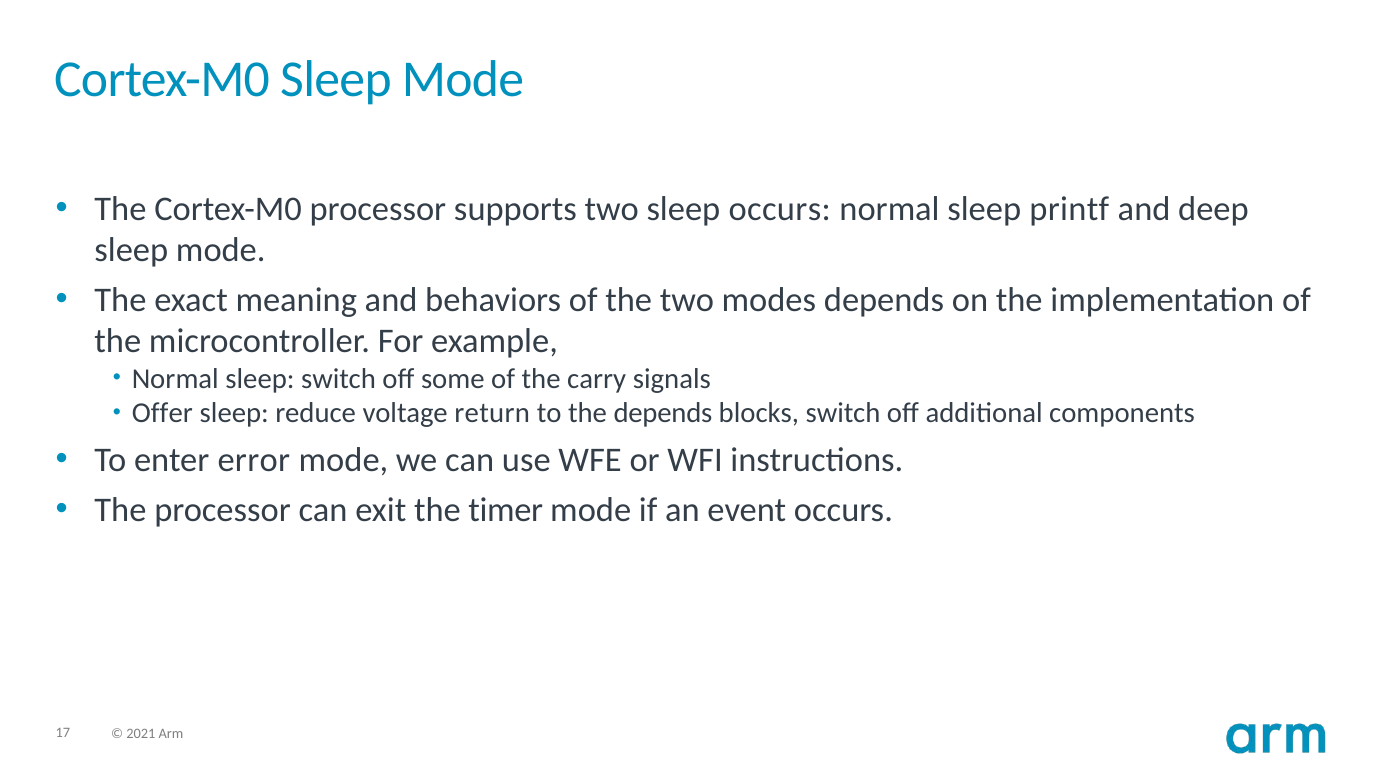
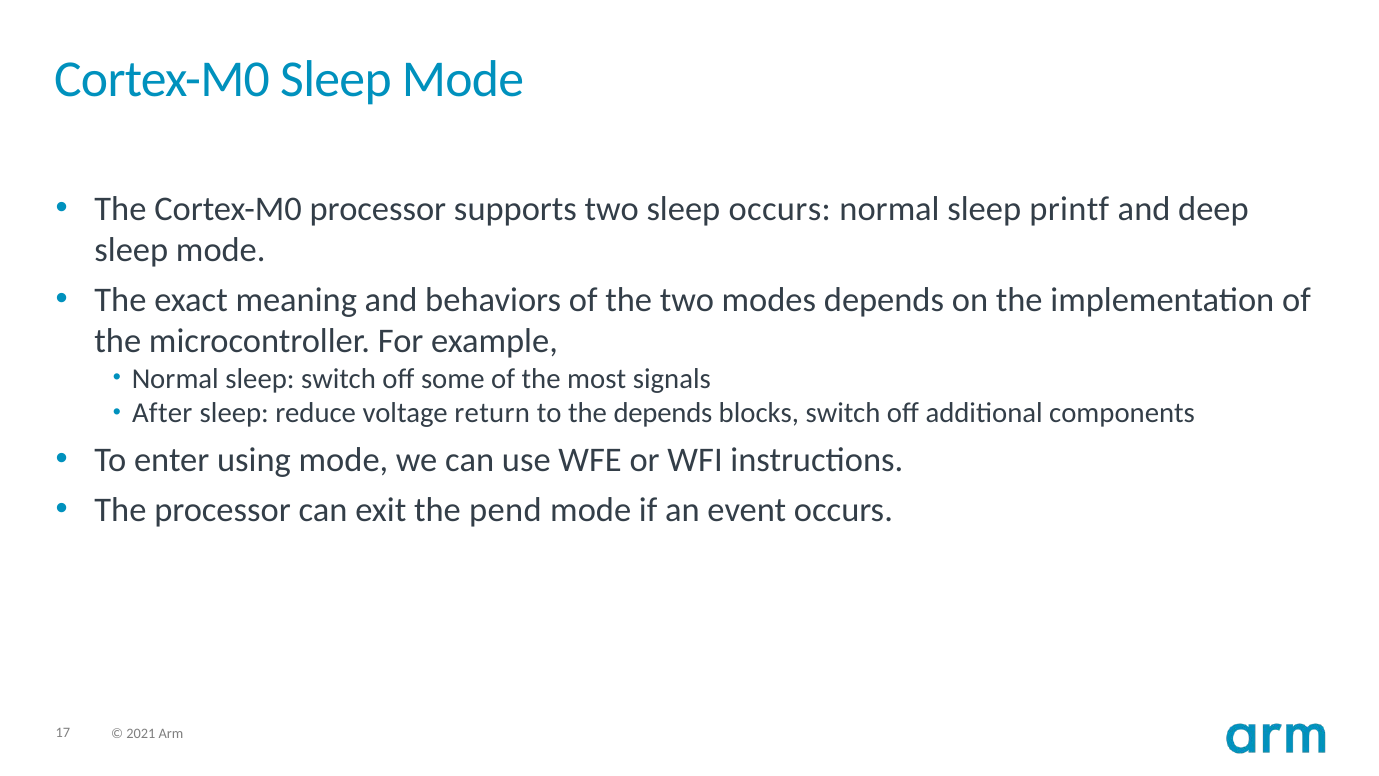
carry: carry -> most
Offer: Offer -> After
error: error -> using
timer: timer -> pend
